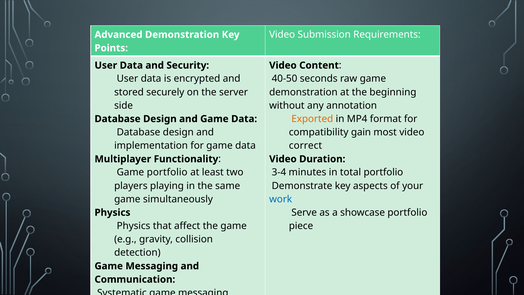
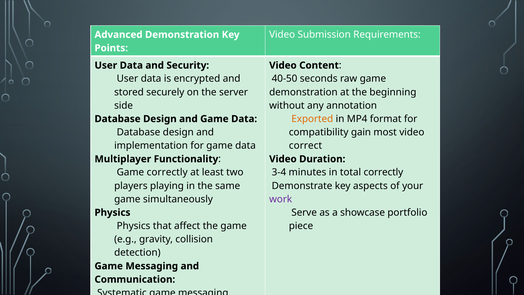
Game portfolio: portfolio -> correctly
total portfolio: portfolio -> correctly
work colour: blue -> purple
